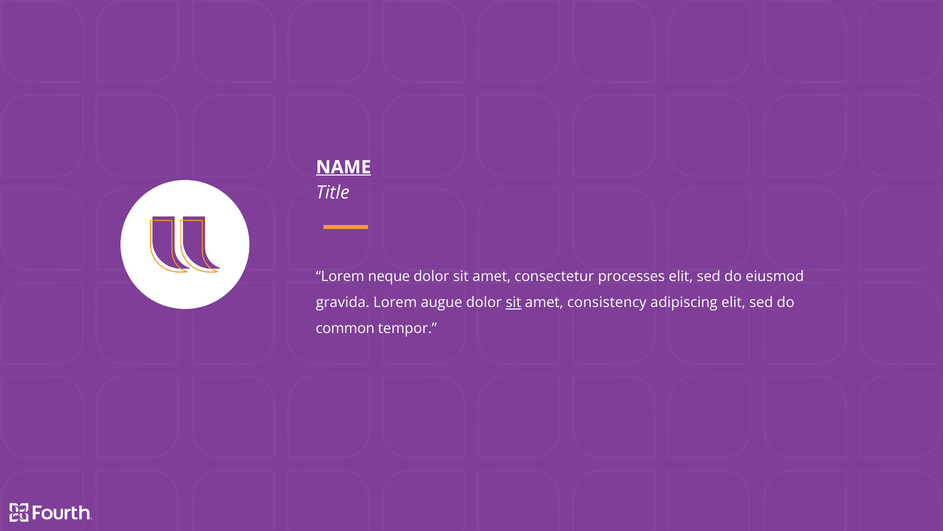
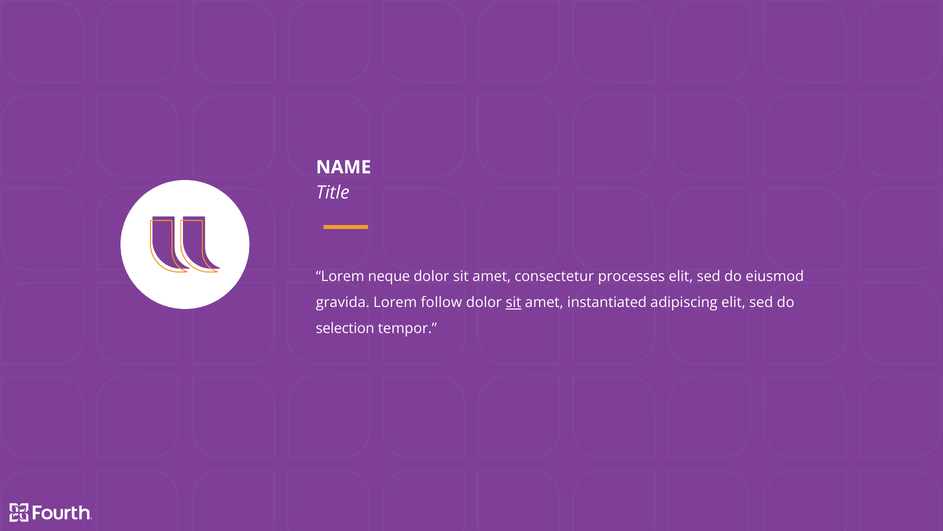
NAME underline: present -> none
augue: augue -> follow
consistency: consistency -> instantiated
common: common -> selection
